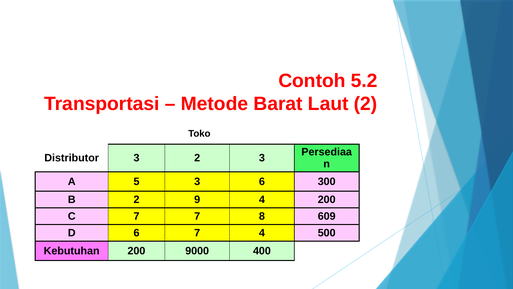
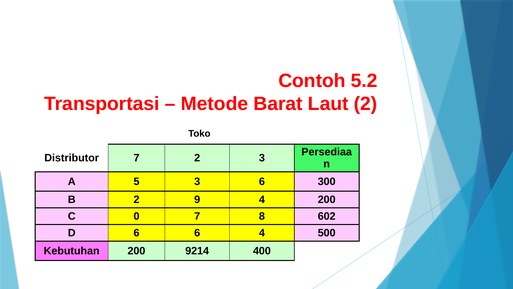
Distributor 3: 3 -> 7
C 7: 7 -> 0
609: 609 -> 602
6 7: 7 -> 6
9000: 9000 -> 9214
